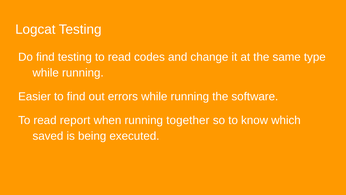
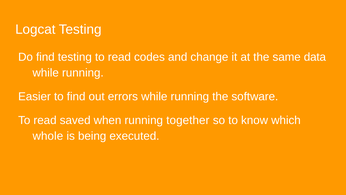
type: type -> data
report: report -> saved
saved: saved -> whole
